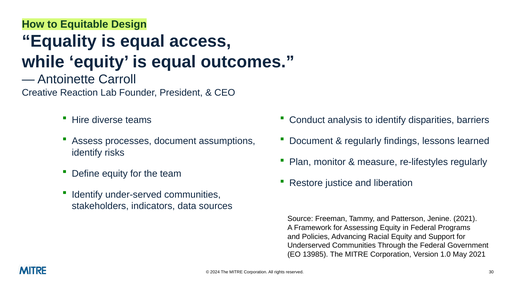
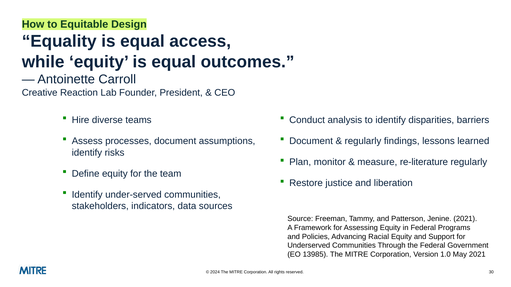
re-lifestyles: re-lifestyles -> re-literature
